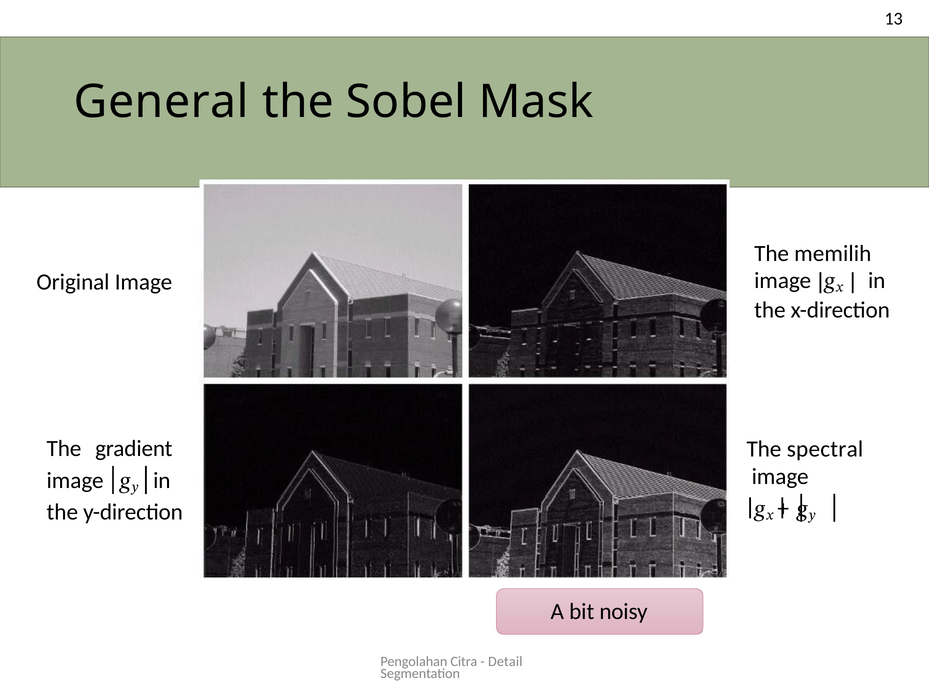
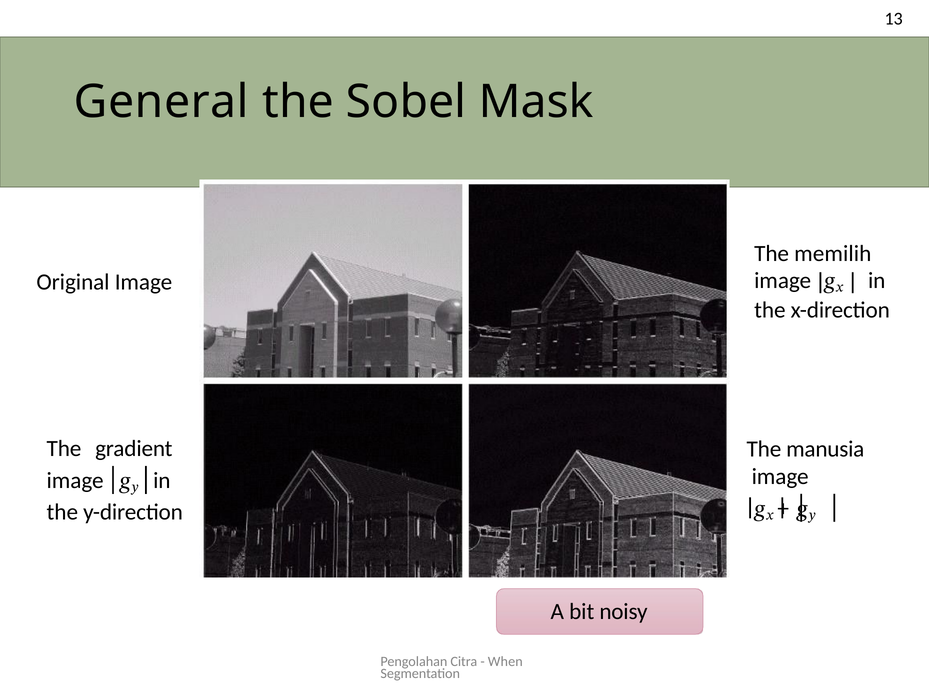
spectral: spectral -> manusia
Detail: Detail -> When
